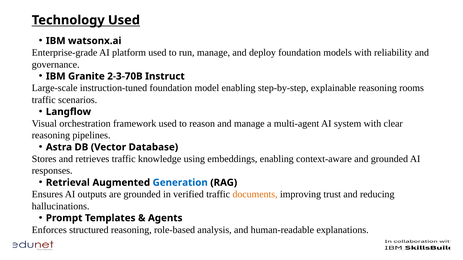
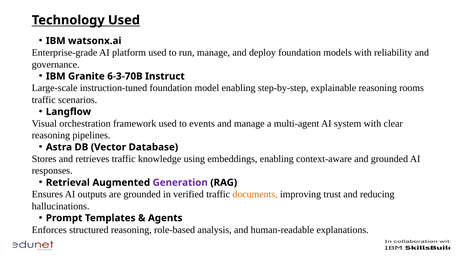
2-3-70B: 2-3-70B -> 6-3-70B
reason: reason -> events
Generation colour: blue -> purple
